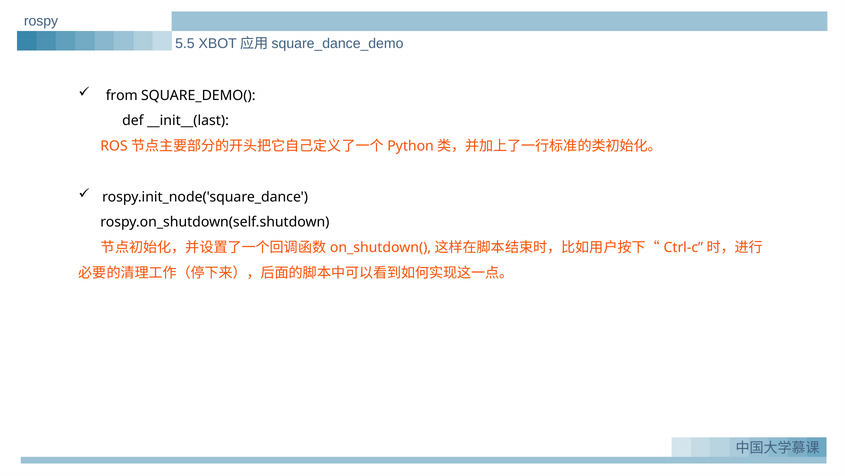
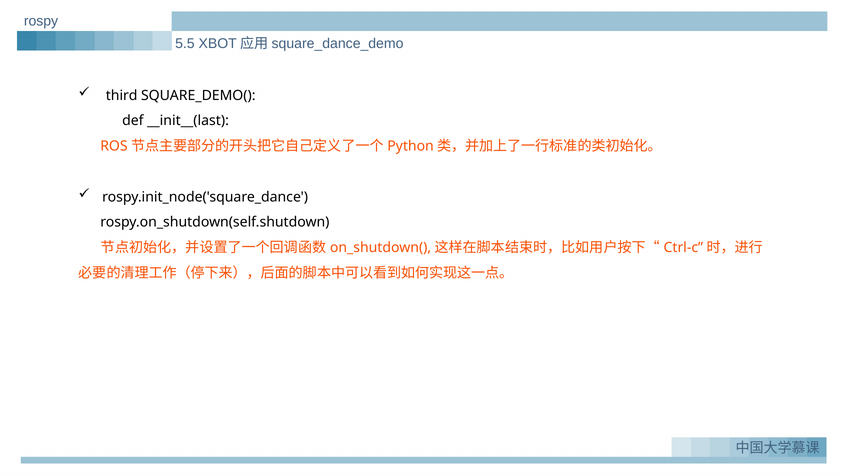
from: from -> third
